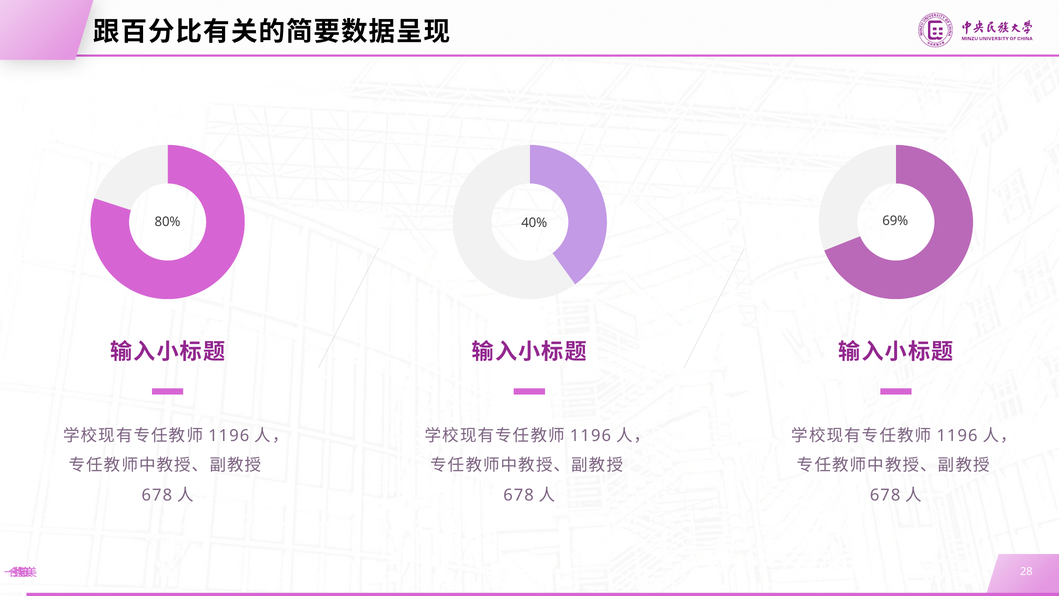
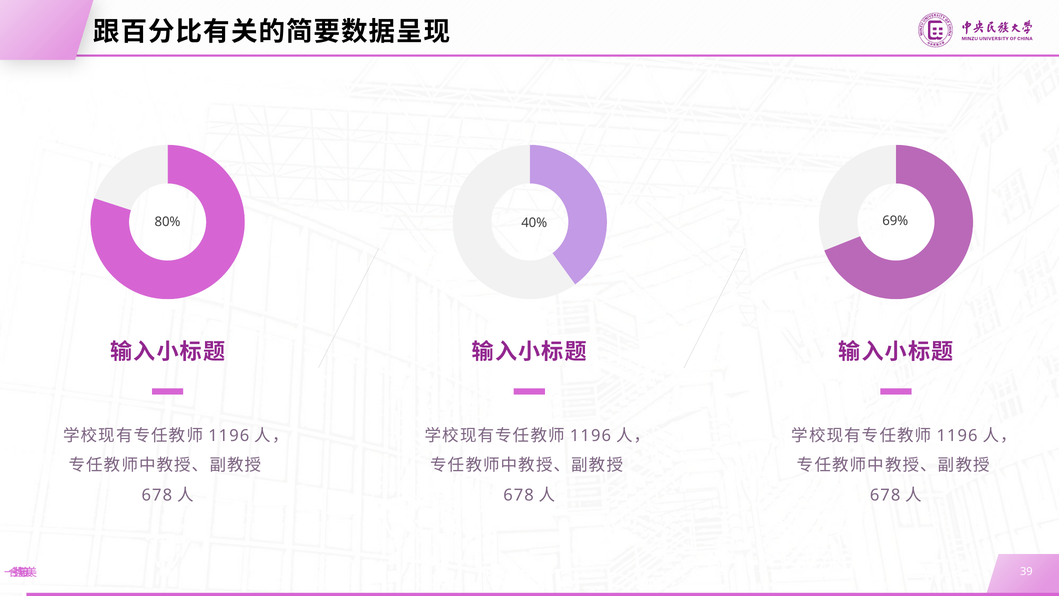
28: 28 -> 39
